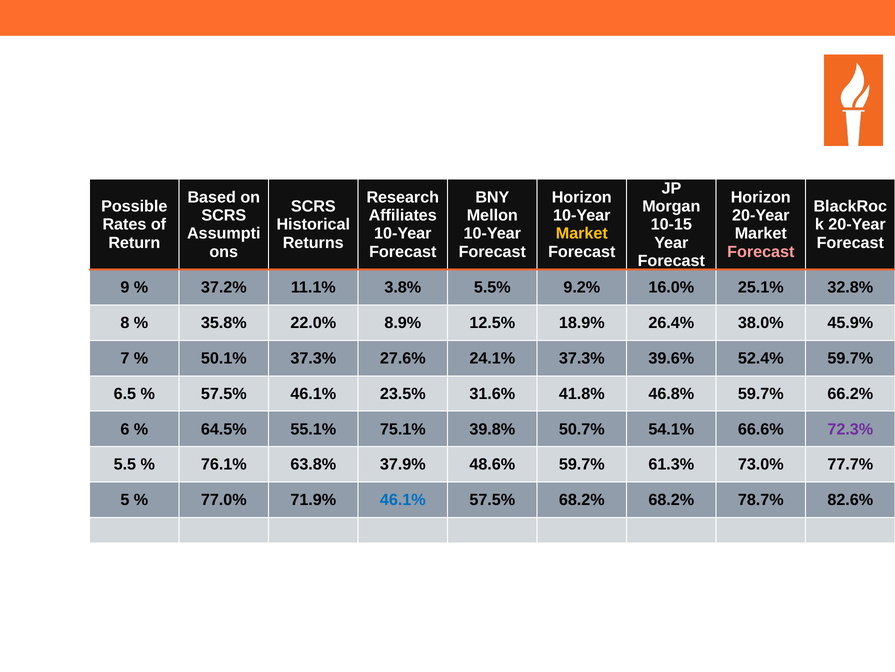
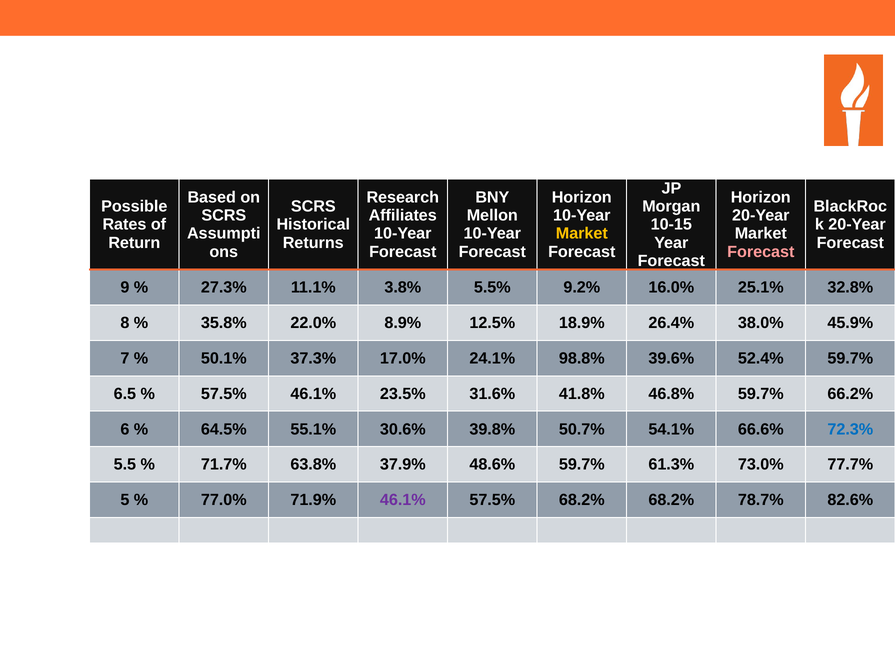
37.2%: 37.2% -> 27.3%
27.6%: 27.6% -> 17.0%
24.1% 37.3%: 37.3% -> 98.8%
75.1%: 75.1% -> 30.6%
72.3% colour: purple -> blue
76.1%: 76.1% -> 71.7%
46.1% at (403, 499) colour: blue -> purple
